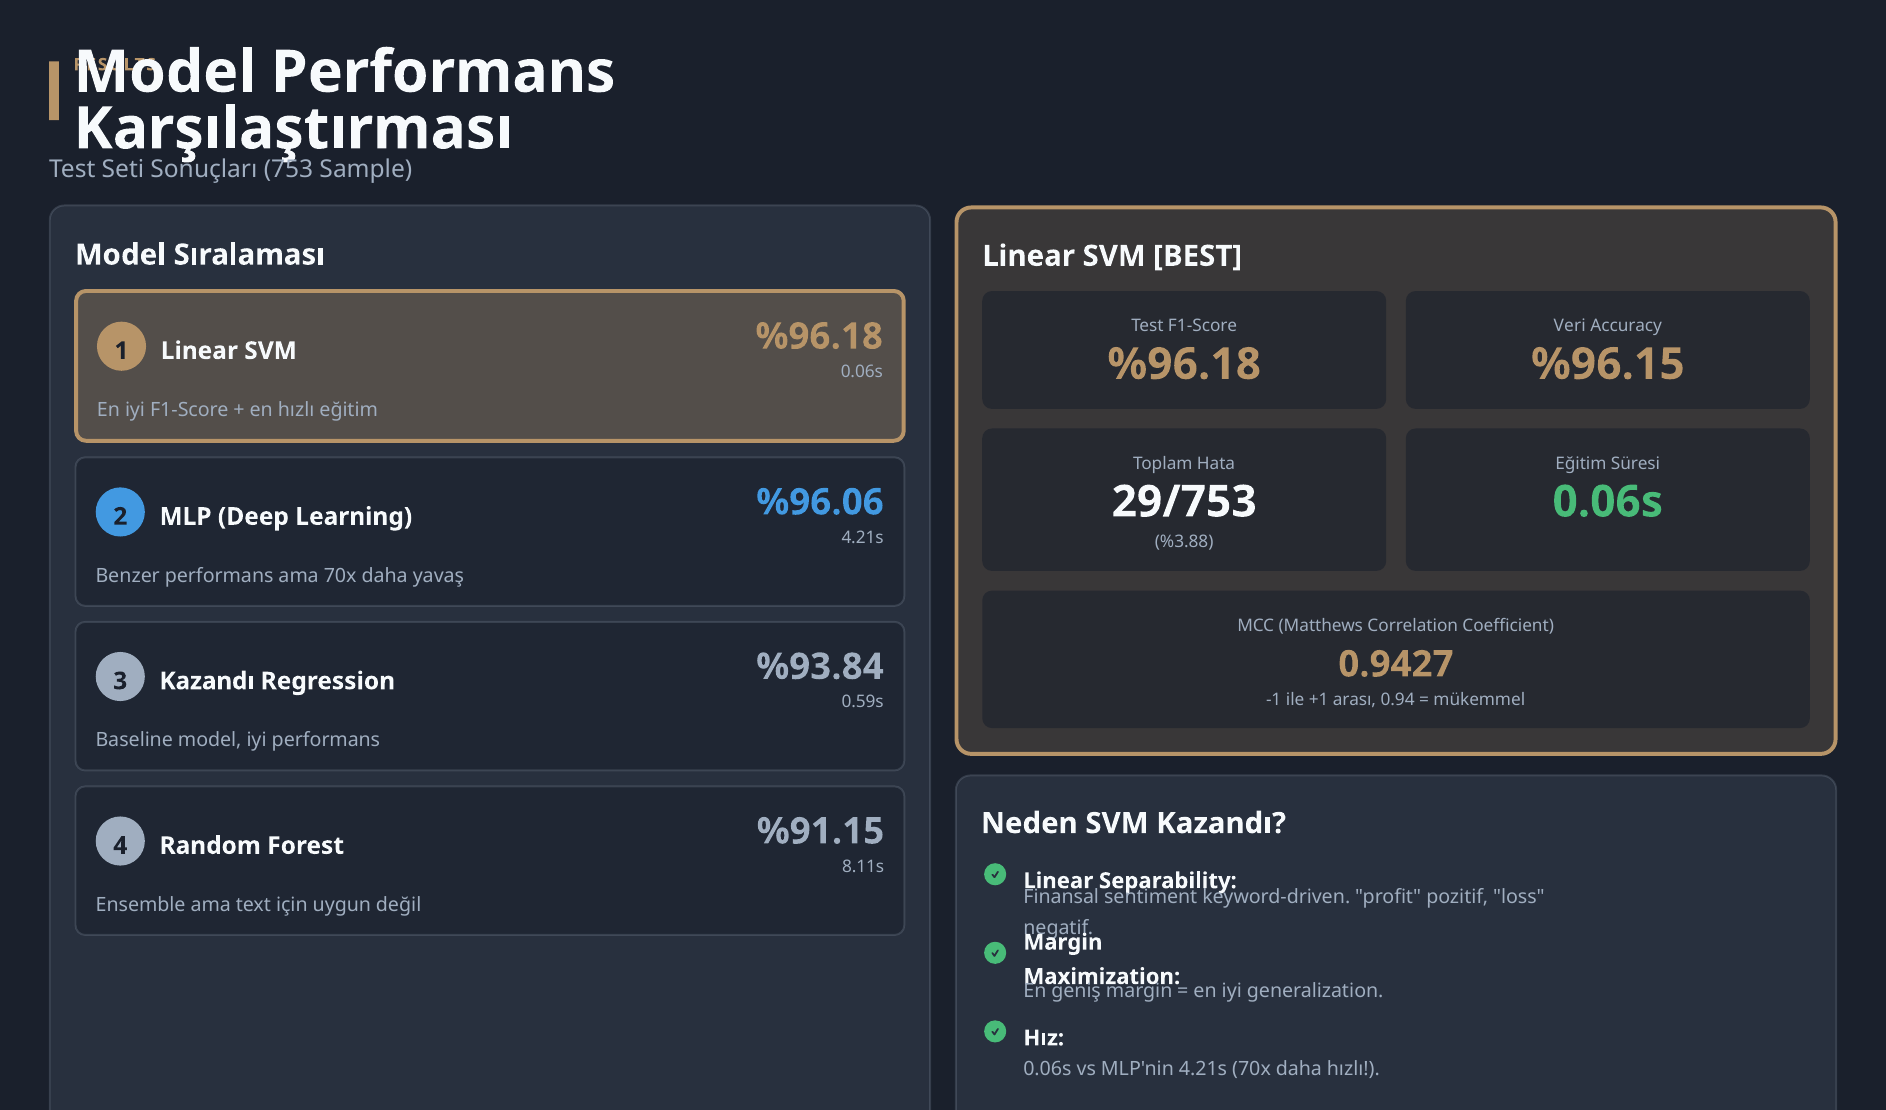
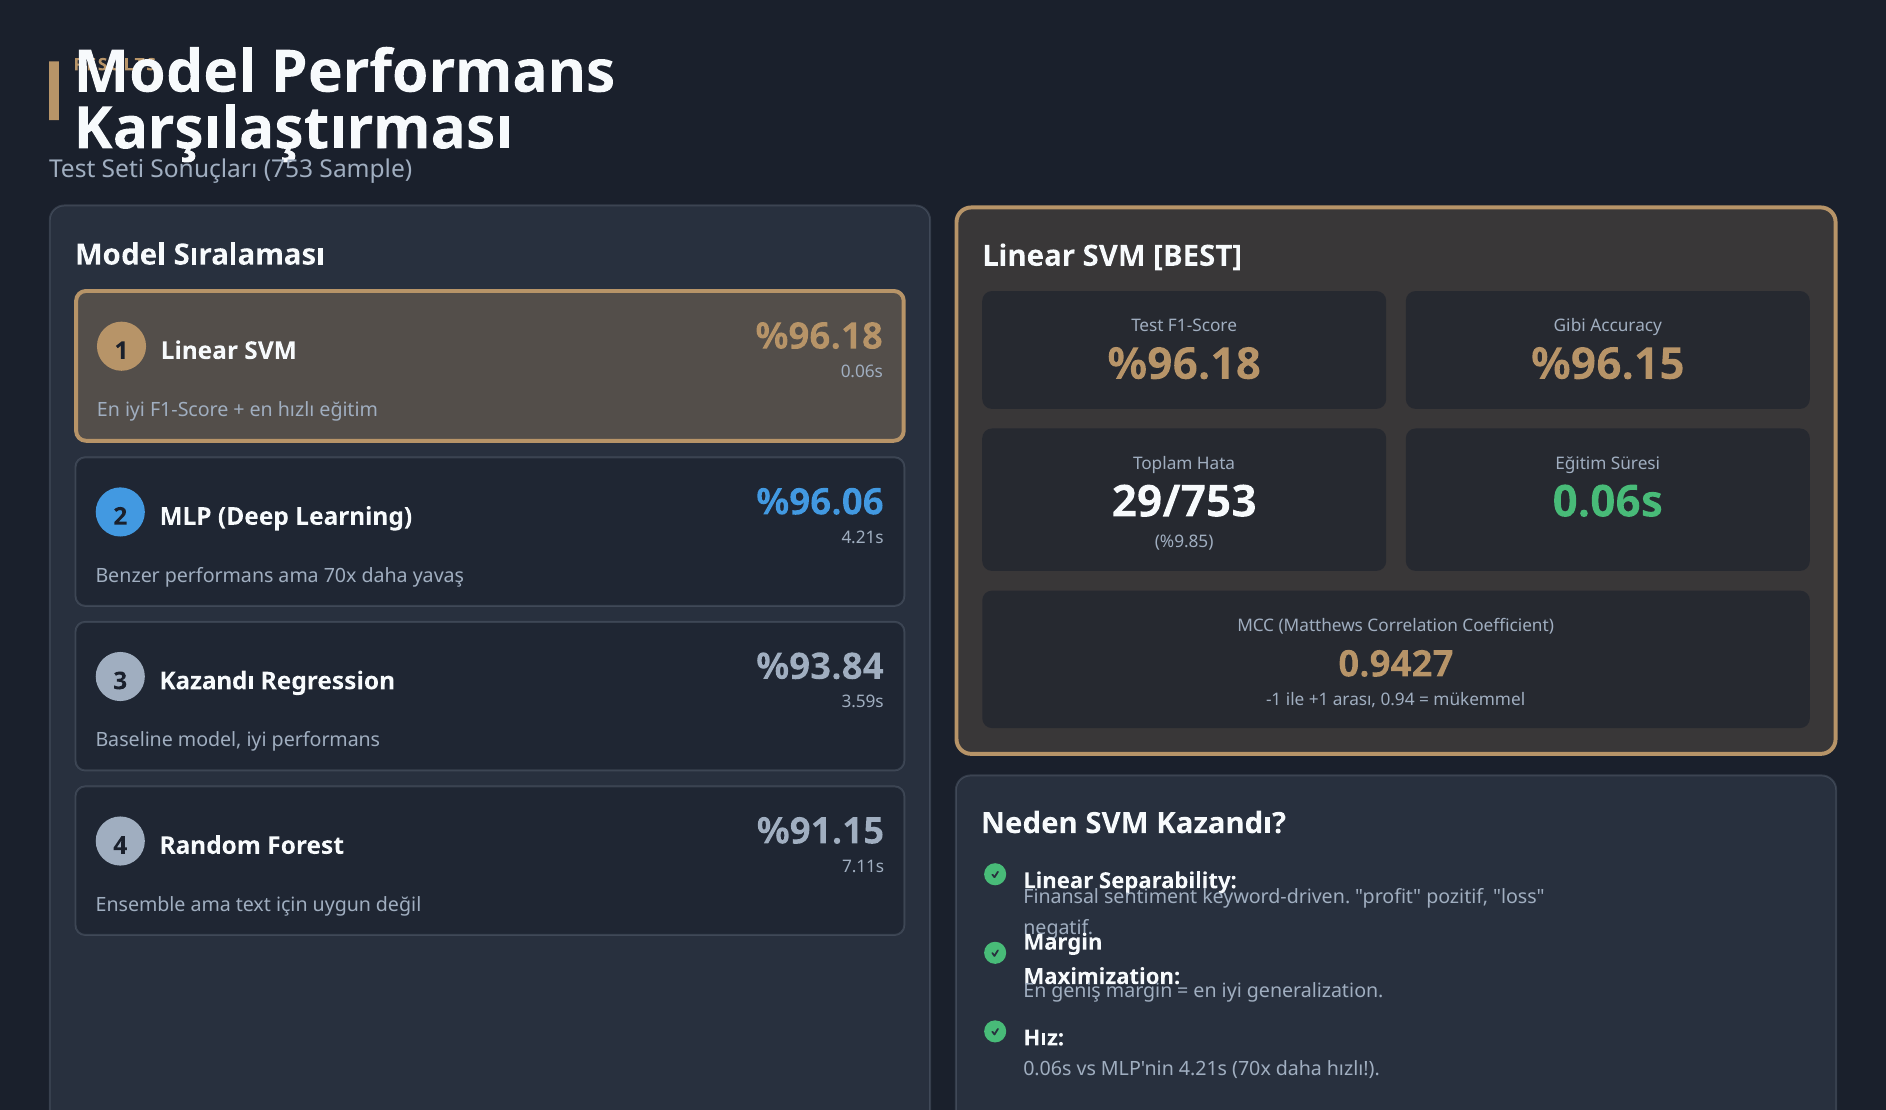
Veri: Veri -> Gibi
%3.88: %3.88 -> %9.85
0.59s: 0.59s -> 3.59s
8.11s: 8.11s -> 7.11s
